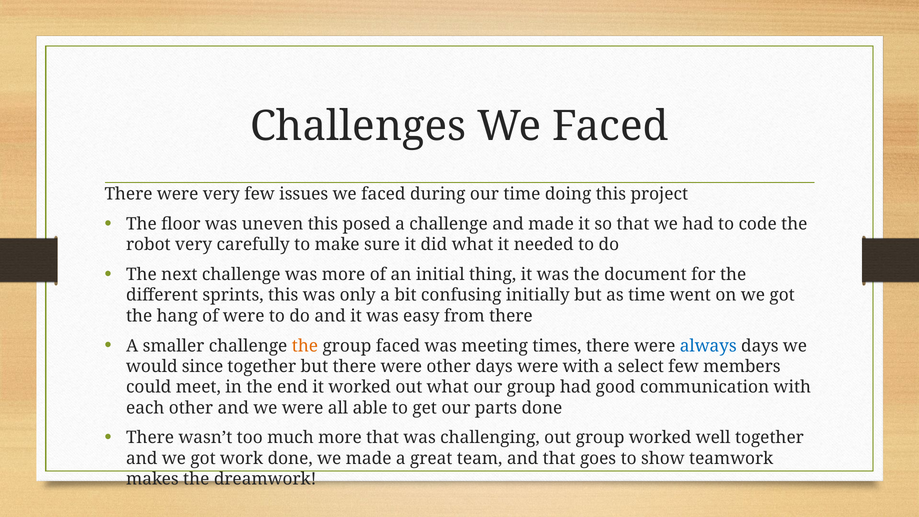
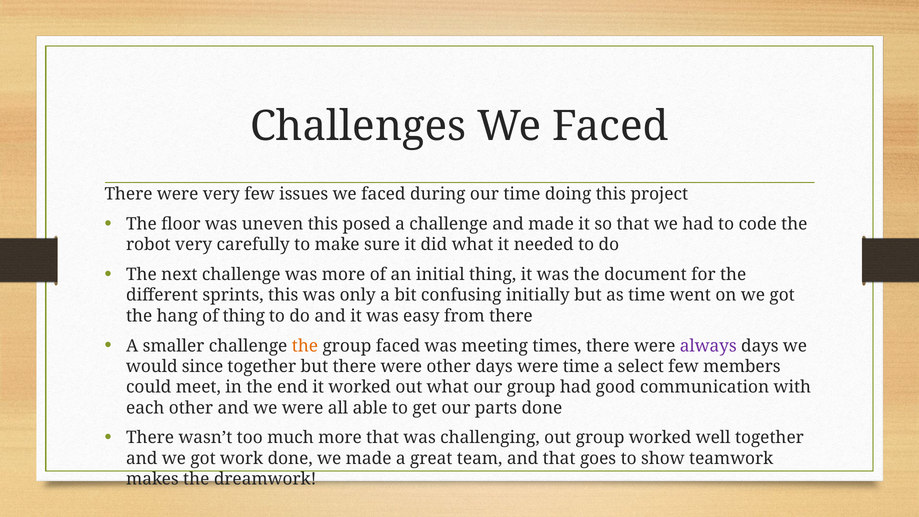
of were: were -> thing
always colour: blue -> purple
were with: with -> time
